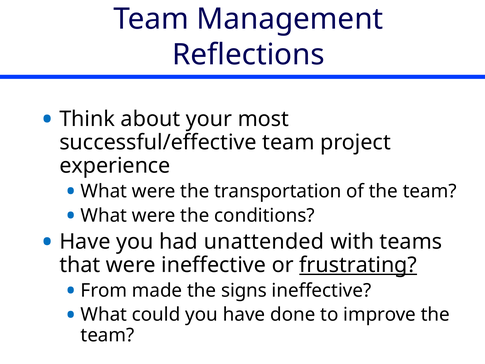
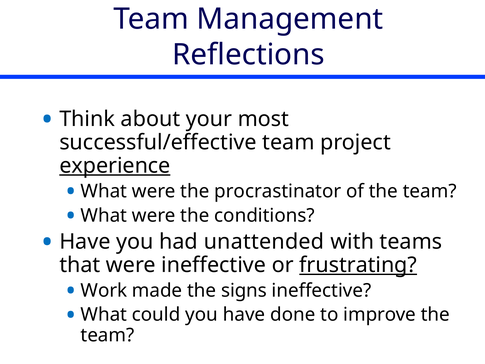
experience underline: none -> present
transportation: transportation -> procrastinator
From: From -> Work
